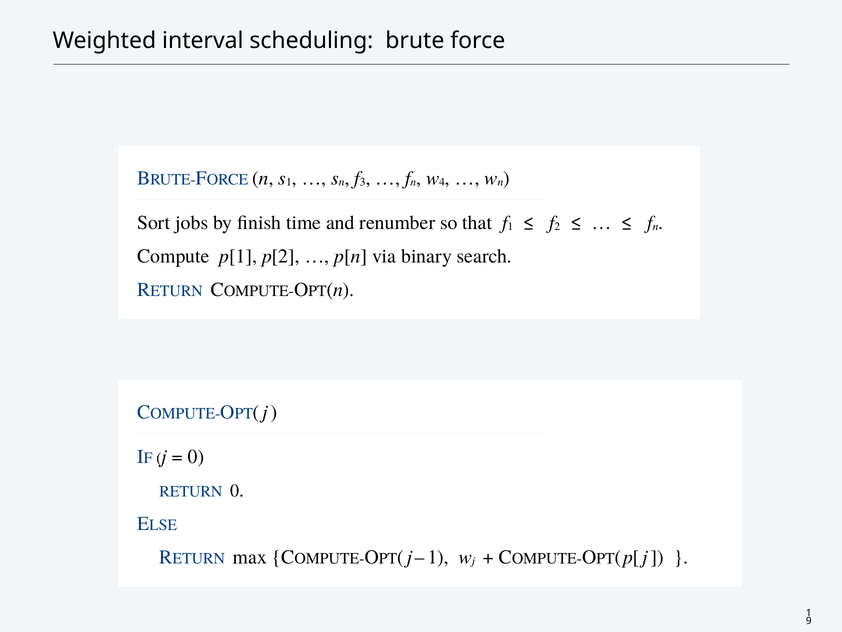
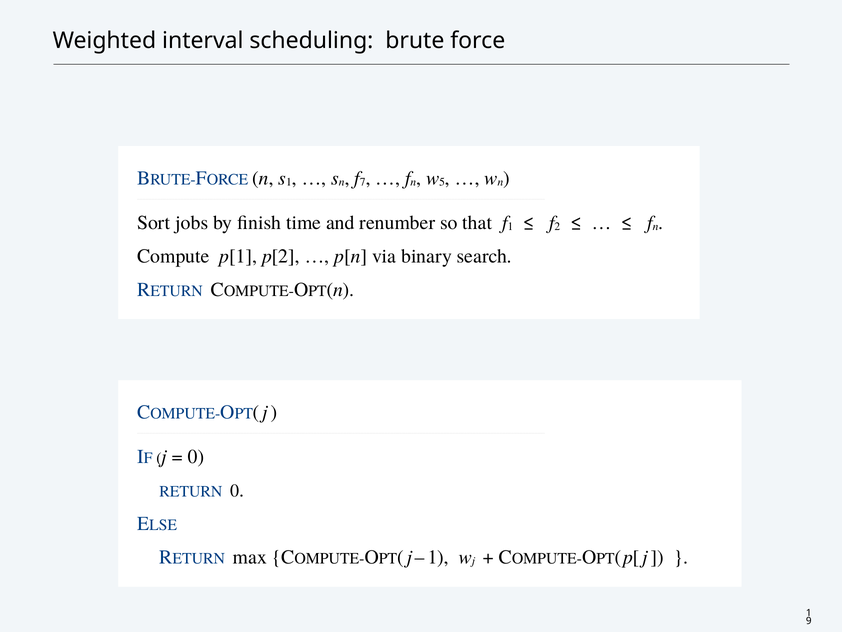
3: 3 -> 7
4: 4 -> 5
